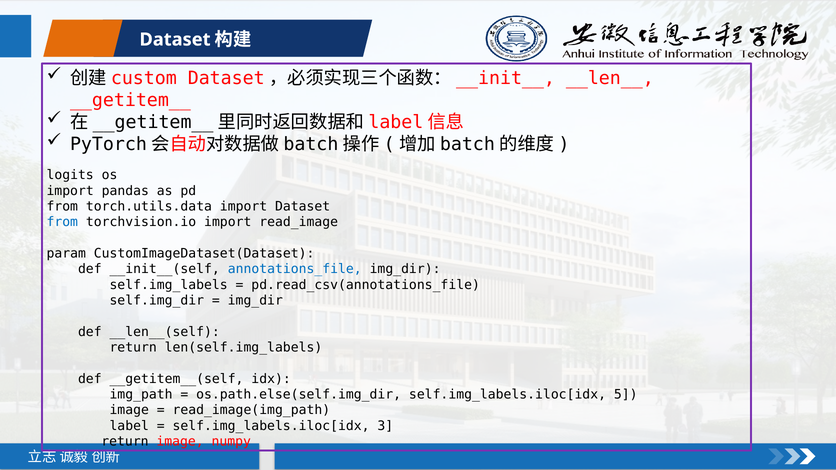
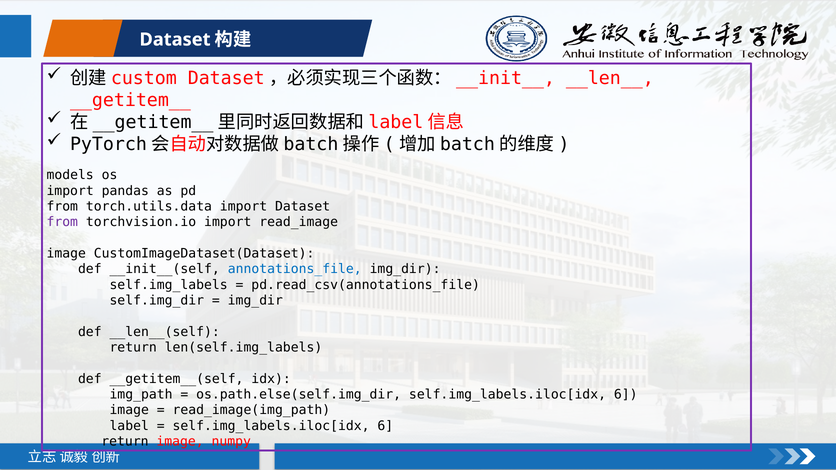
logits: logits -> models
from at (62, 222) colour: blue -> purple
param at (66, 253): param -> image
5 at (626, 395): 5 -> 6
3 at (385, 426): 3 -> 6
